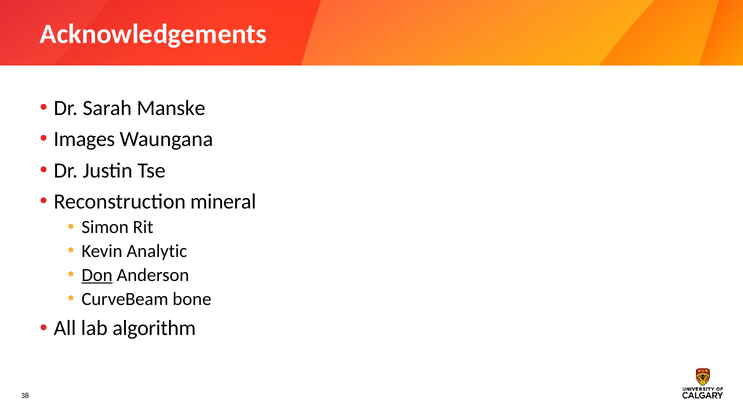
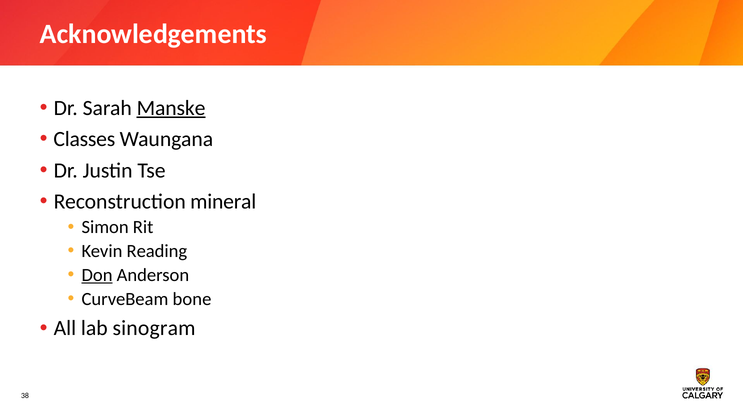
Manske underline: none -> present
Images: Images -> Classes
Analytic: Analytic -> Reading
algorithm: algorithm -> sinogram
